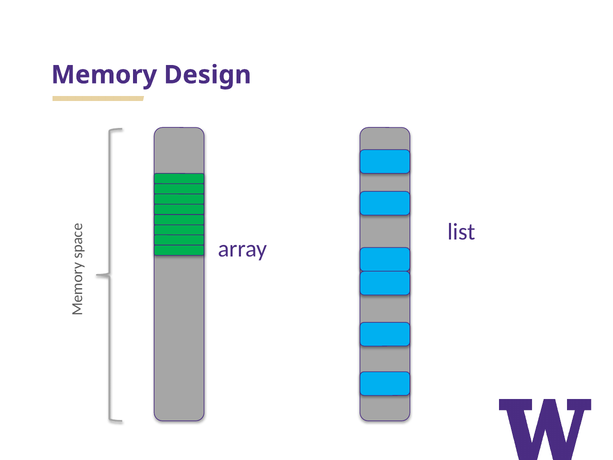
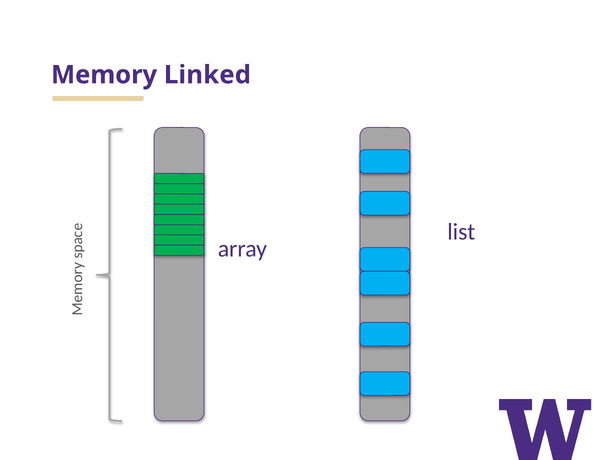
Design: Design -> Linked
